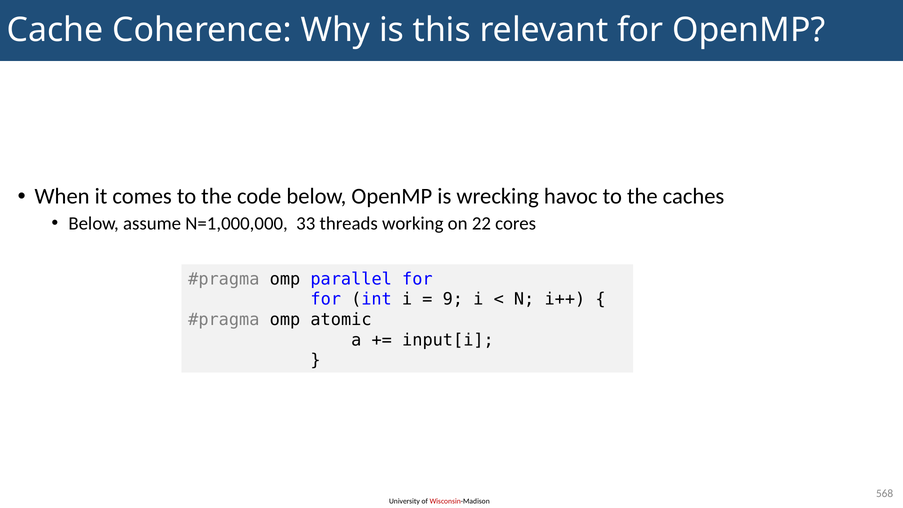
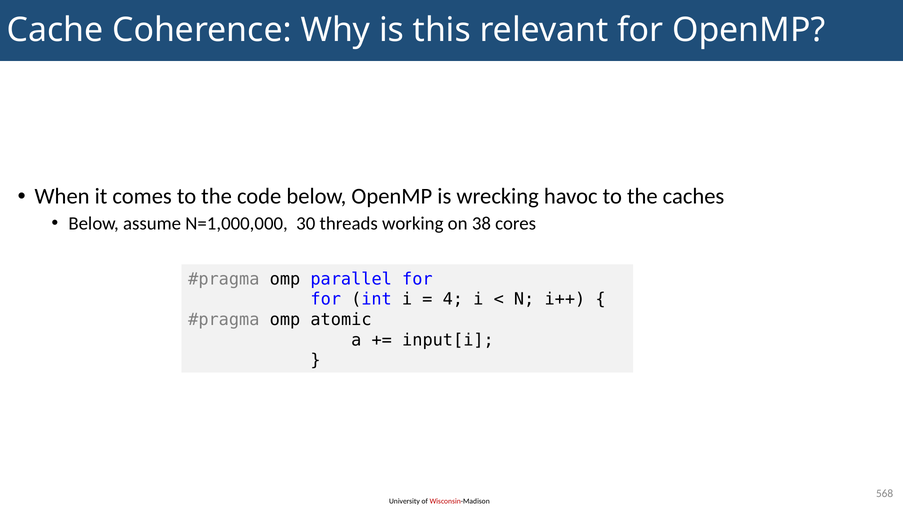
33: 33 -> 30
22: 22 -> 38
9: 9 -> 4
